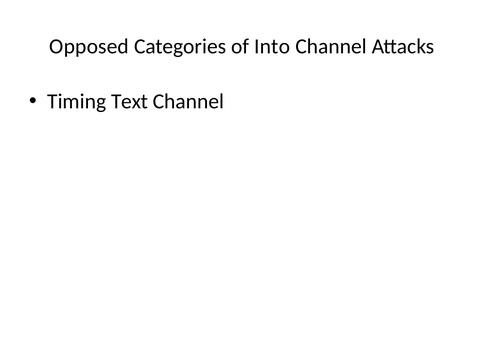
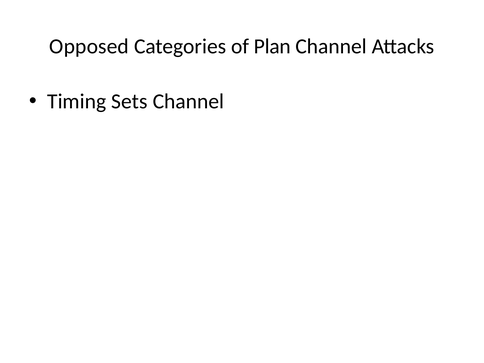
Into: Into -> Plan
Text: Text -> Sets
